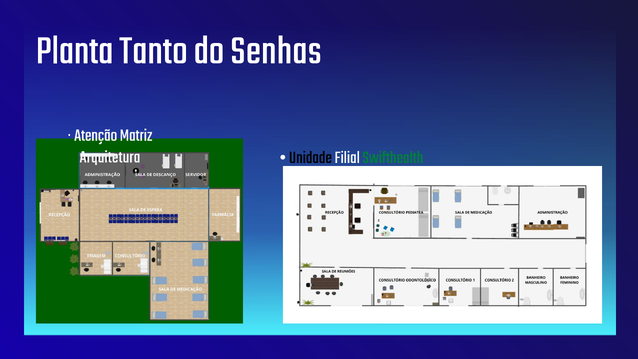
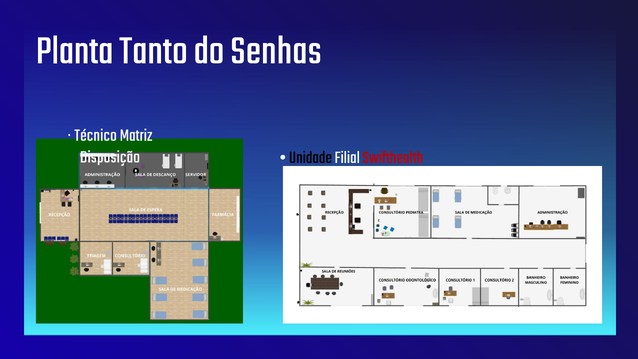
Atenção: Atenção -> Técnico
Arquitetura: Arquitetura -> Disposição
Swifthealth colour: green -> red
